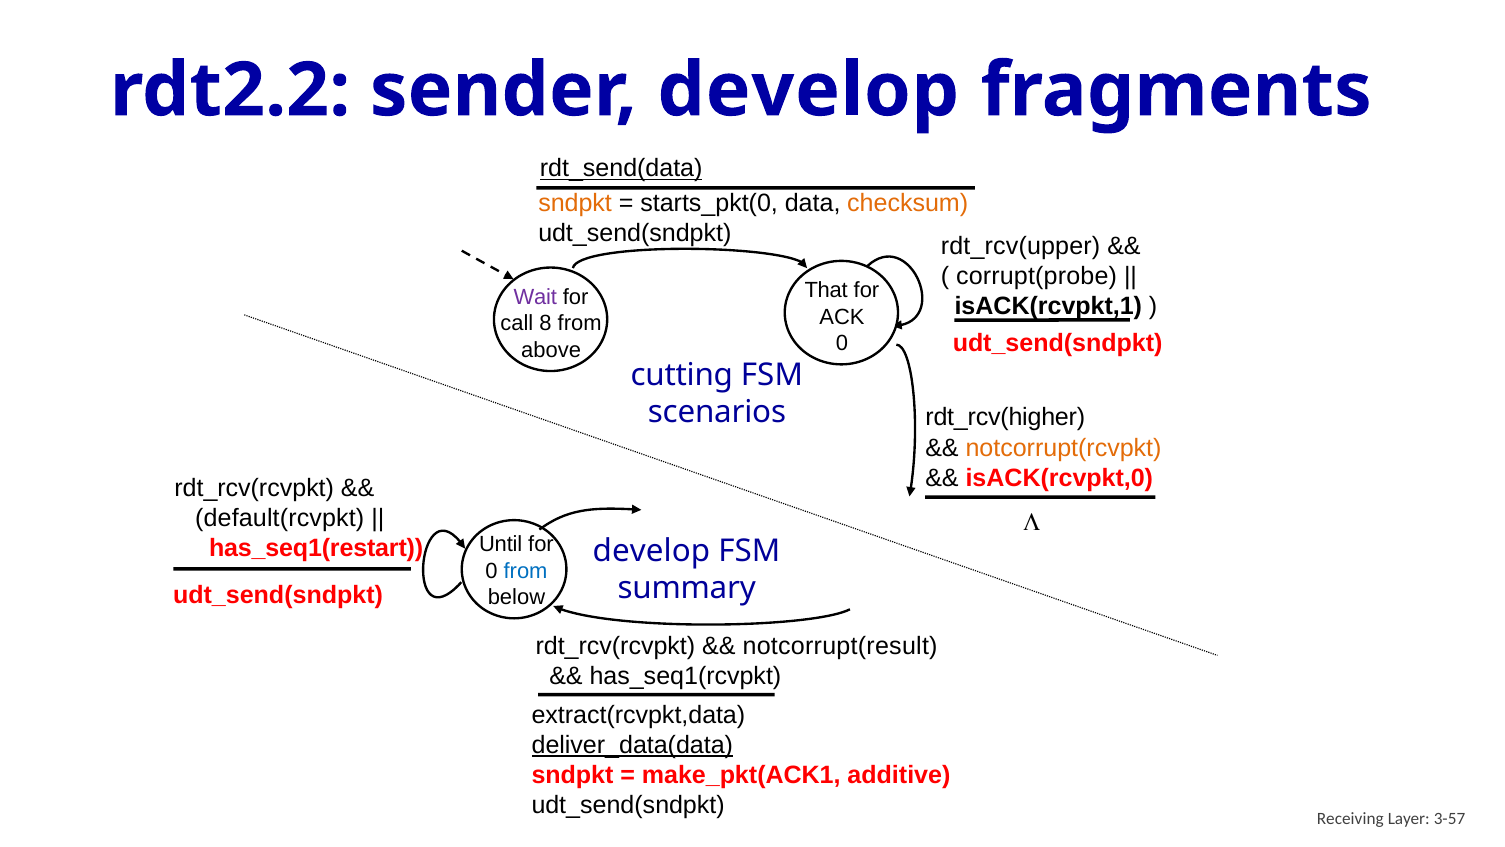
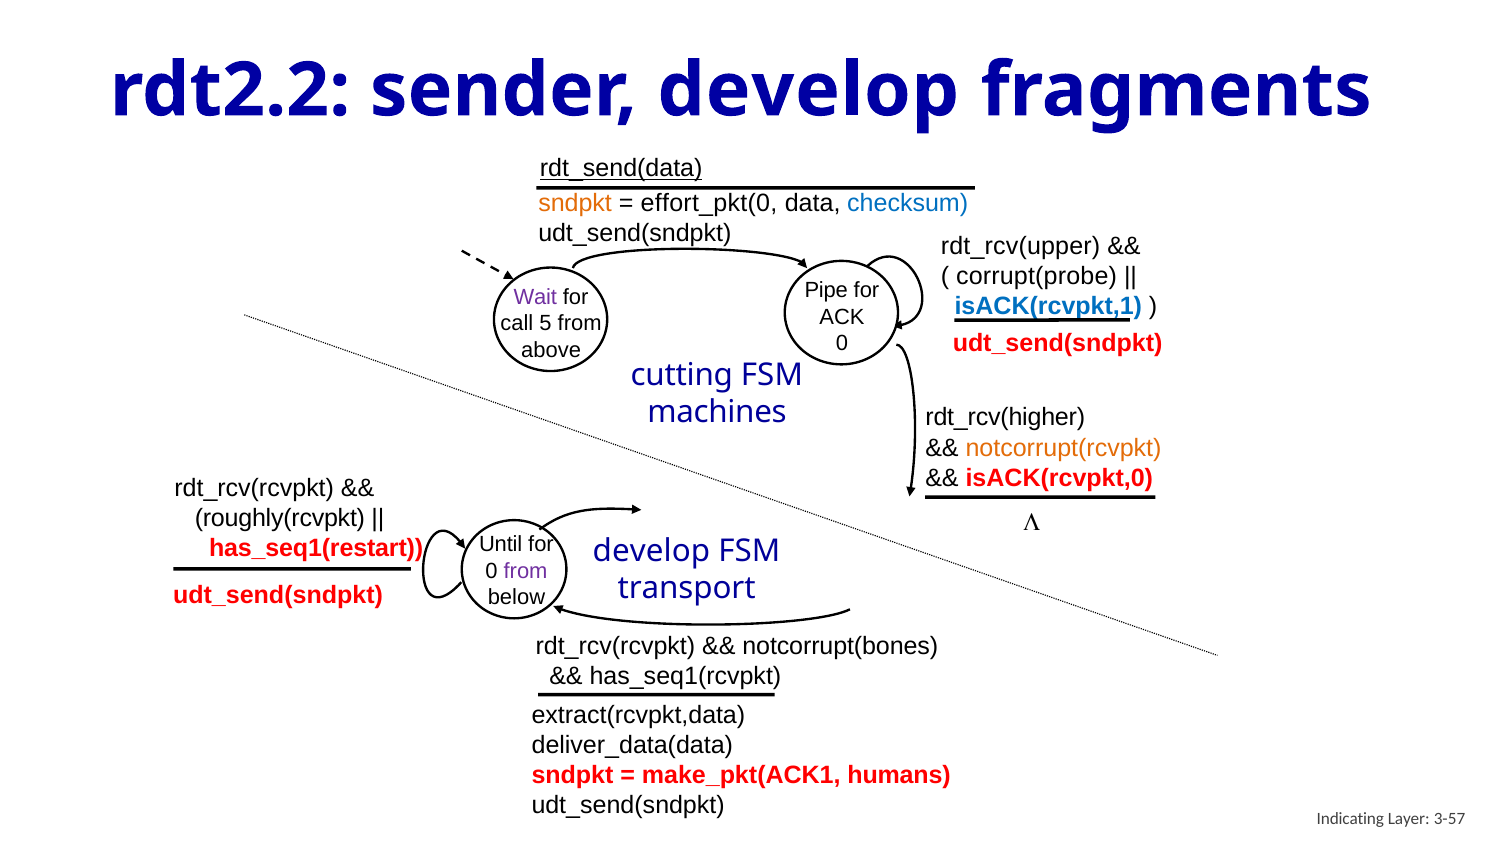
starts_pkt(0: starts_pkt(0 -> effort_pkt(0
checksum colour: orange -> blue
That: That -> Pipe
isACK(rcvpkt,1 colour: black -> blue
8: 8 -> 5
scenarios: scenarios -> machines
default(rcvpkt: default(rcvpkt -> roughly(rcvpkt
from at (526, 571) colour: blue -> purple
summary: summary -> transport
notcorrupt(result: notcorrupt(result -> notcorrupt(bones
deliver_data(data underline: present -> none
additive: additive -> humans
Receiving: Receiving -> Indicating
